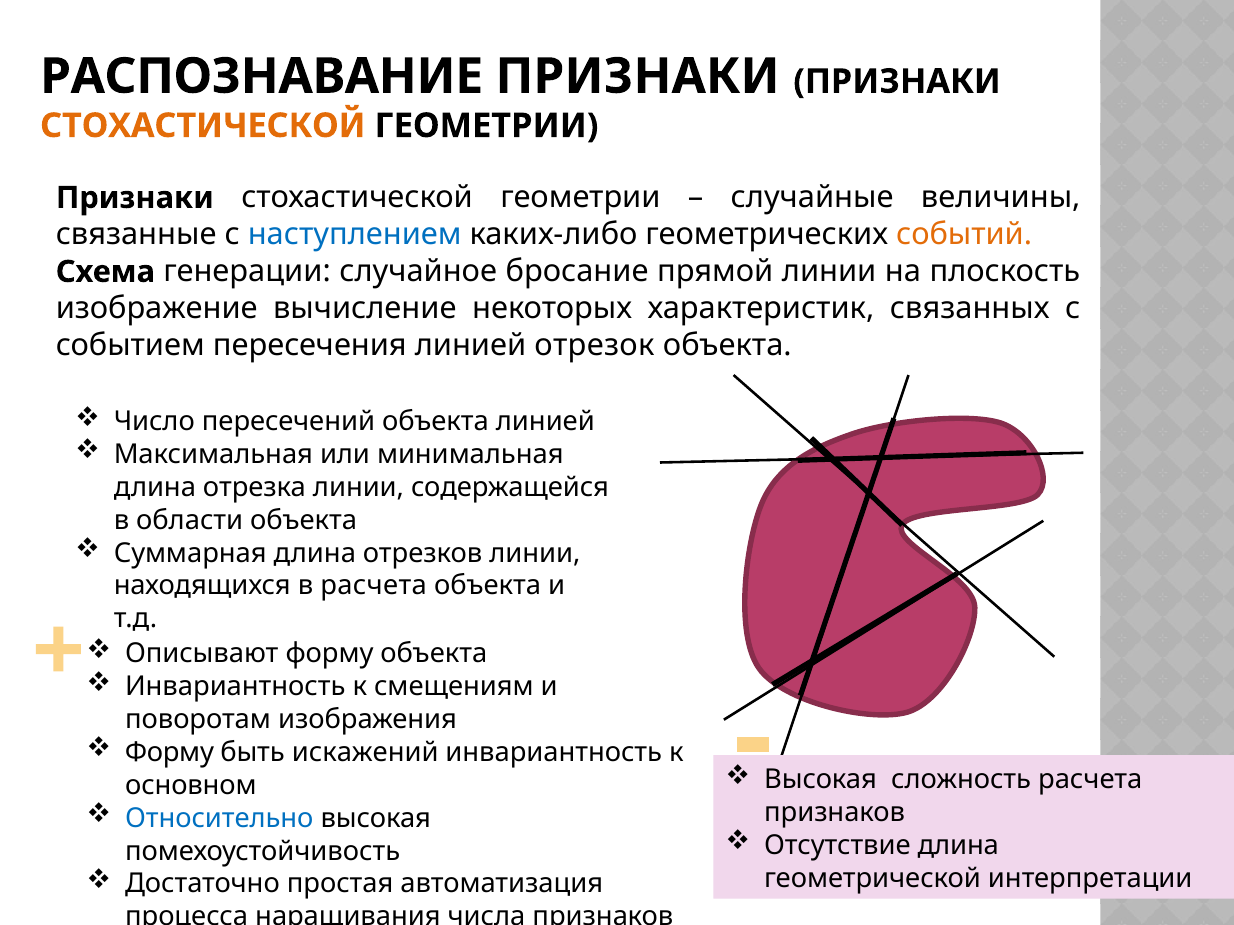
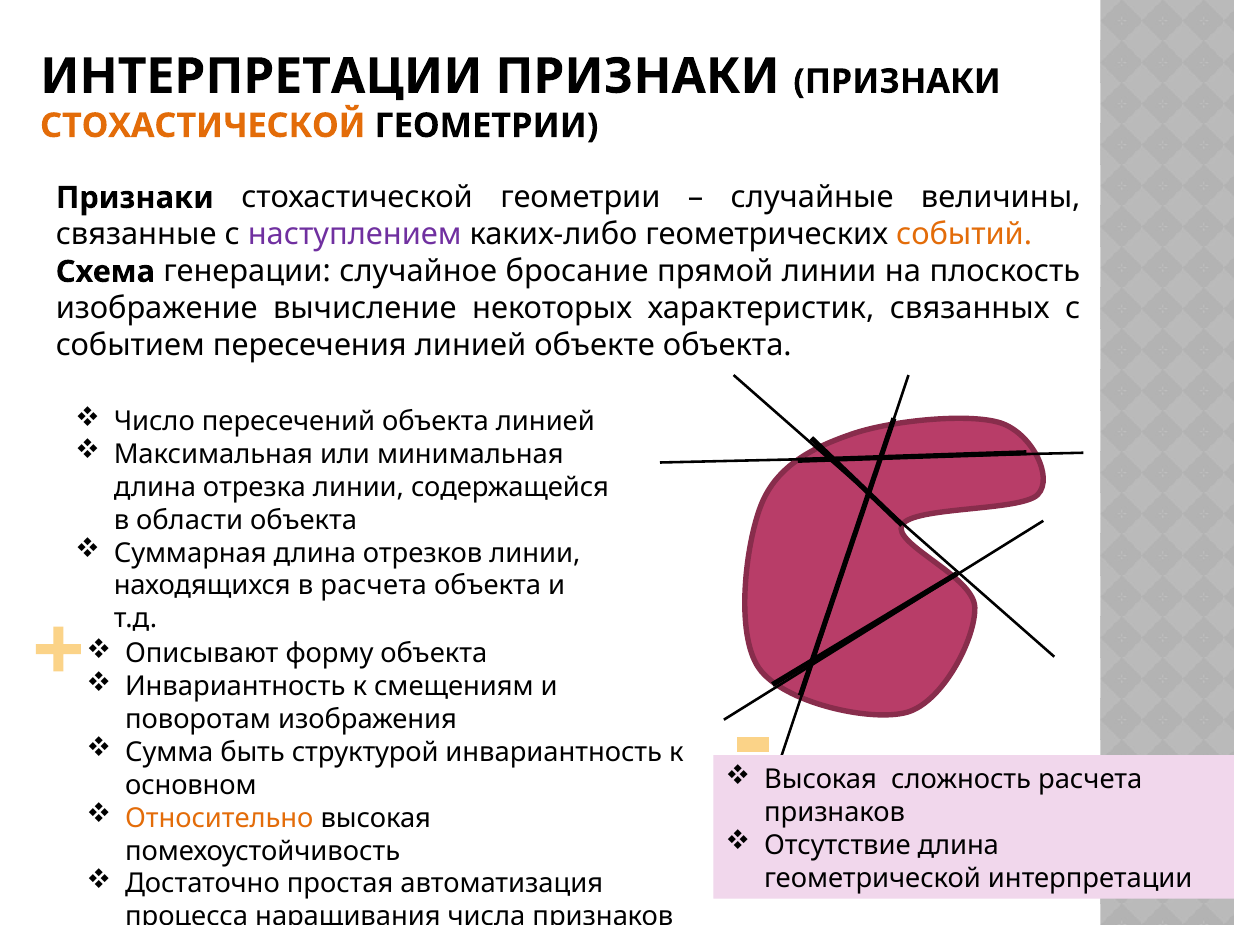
РАСПОЗНАВАНИЕ at (262, 76): РАСПОЗНАВАНИЕ -> ИНТЕРПРЕТАЦИИ
наступлением colour: blue -> purple
отрезок: отрезок -> объекте
Форму at (169, 753): Форму -> Сумма
искажений: искажений -> структурой
Относительно colour: blue -> orange
